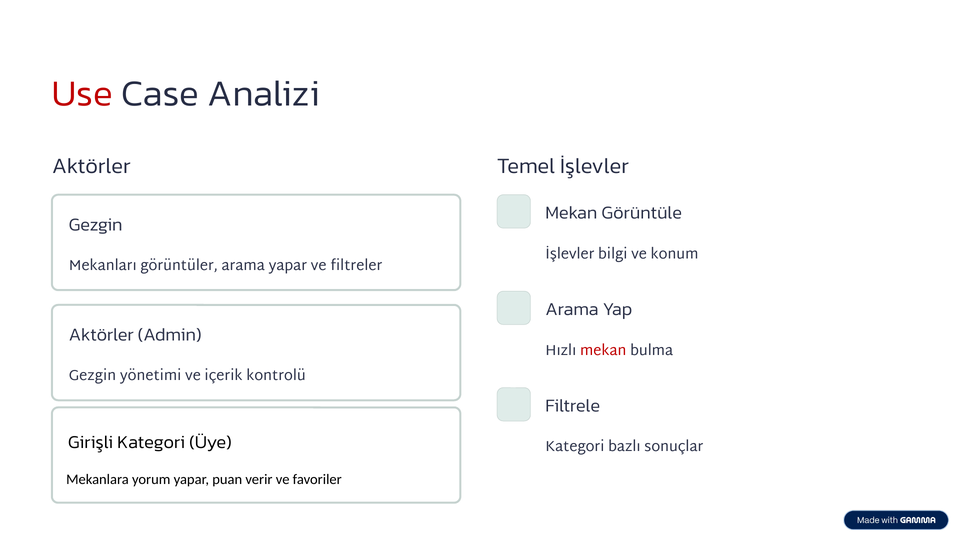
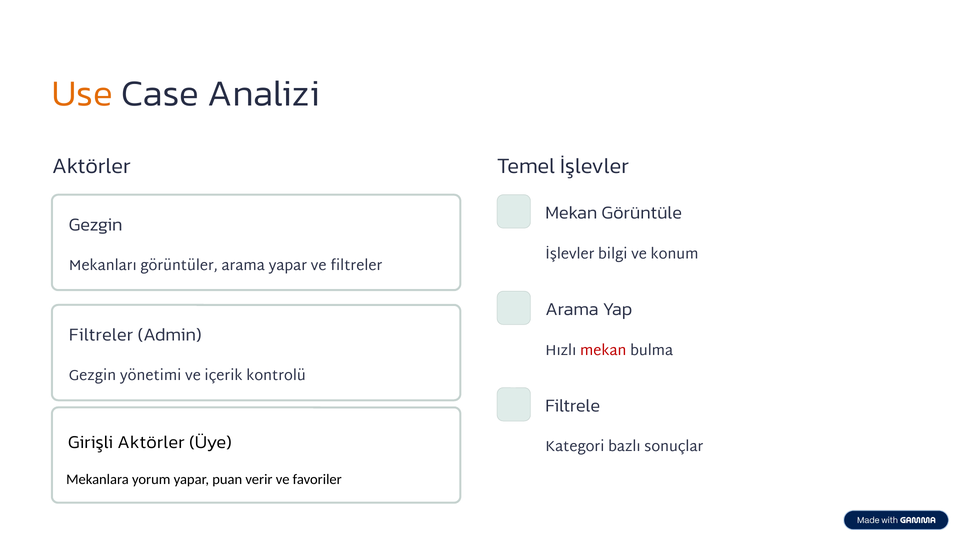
Use colour: red -> orange
Aktörler at (101, 335): Aktörler -> Filtreler
Girişli Kategori: Kategori -> Aktörler
